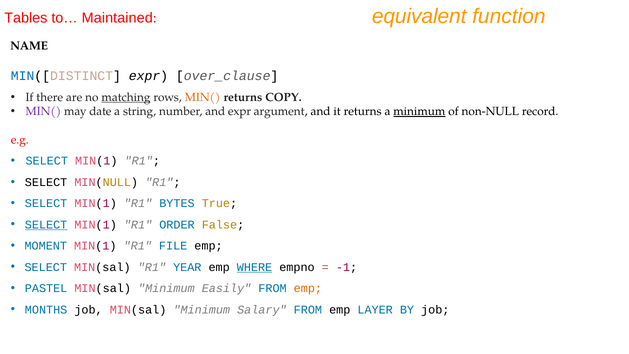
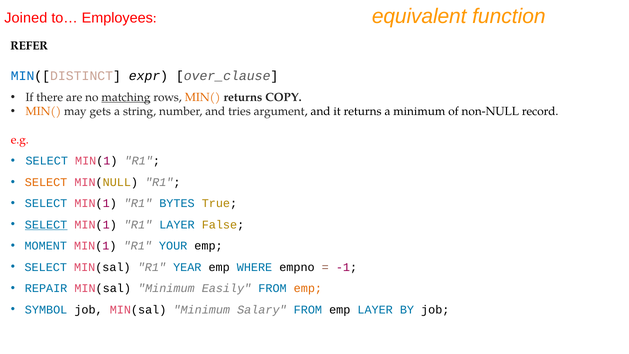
Tables: Tables -> Joined
Maintained: Maintained -> Employees
NAME: NAME -> REFER
MIN( at (43, 111) colour: purple -> orange
date: date -> gets
and expr: expr -> tries
minimum at (419, 111) underline: present -> none
SELECT at (46, 182) colour: black -> orange
R1 ORDER: ORDER -> LAYER
FILE: FILE -> YOUR
WHERE underline: present -> none
PASTEL: PASTEL -> REPAIR
MONTHS: MONTHS -> SYMBOL
